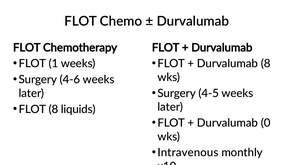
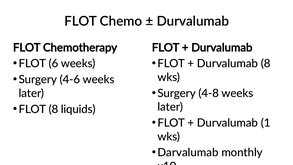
1: 1 -> 6
4-5: 4-5 -> 4-8
0: 0 -> 1
Intravenous: Intravenous -> Darvalumab
